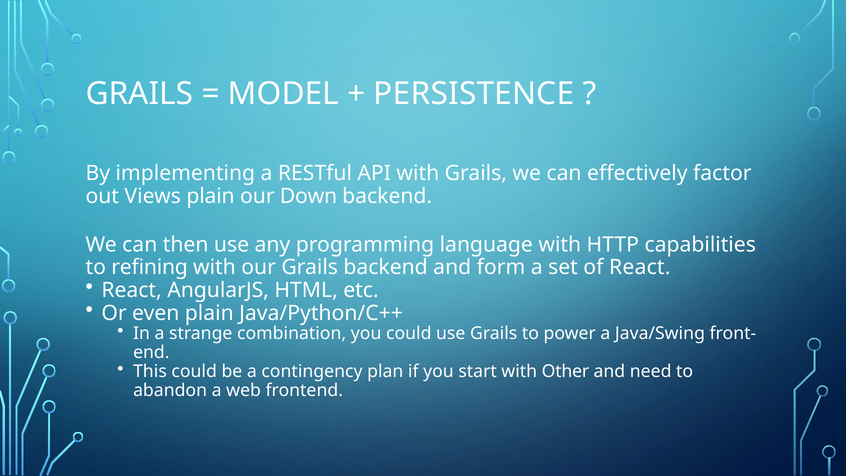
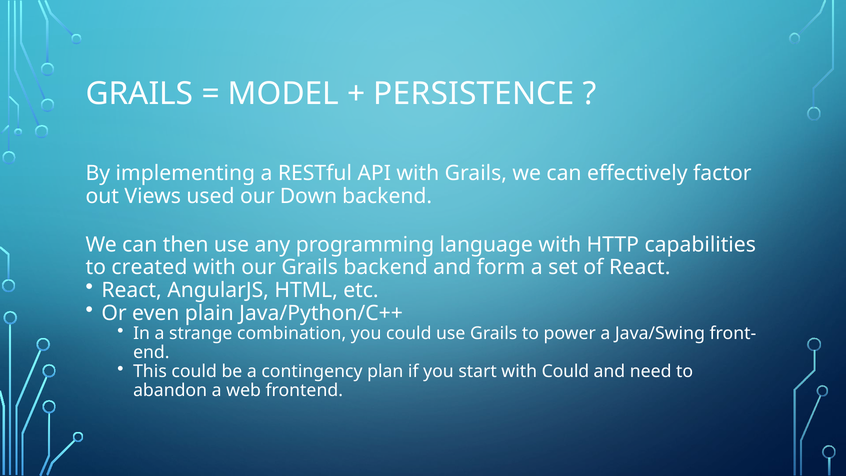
Views plain: plain -> used
refining: refining -> created
with Other: Other -> Could
